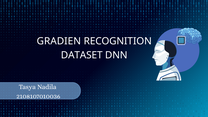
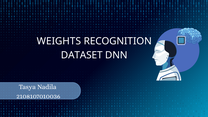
GRADIEN: GRADIEN -> WEIGHTS
